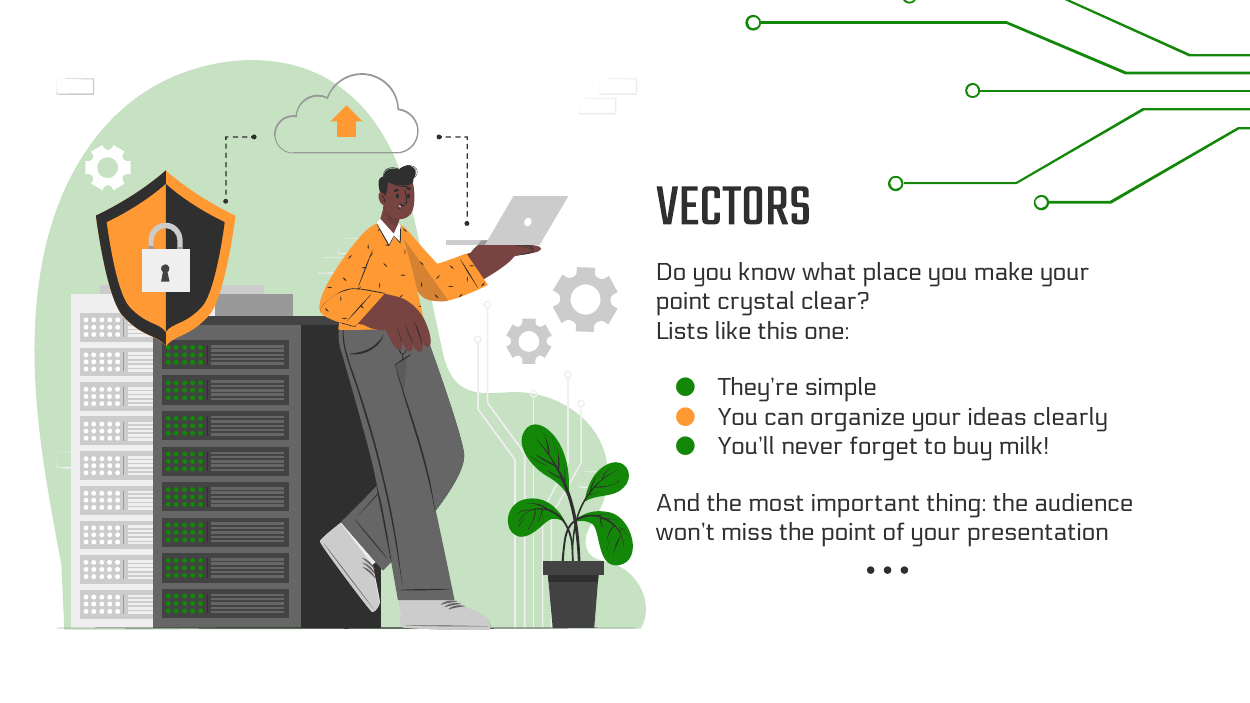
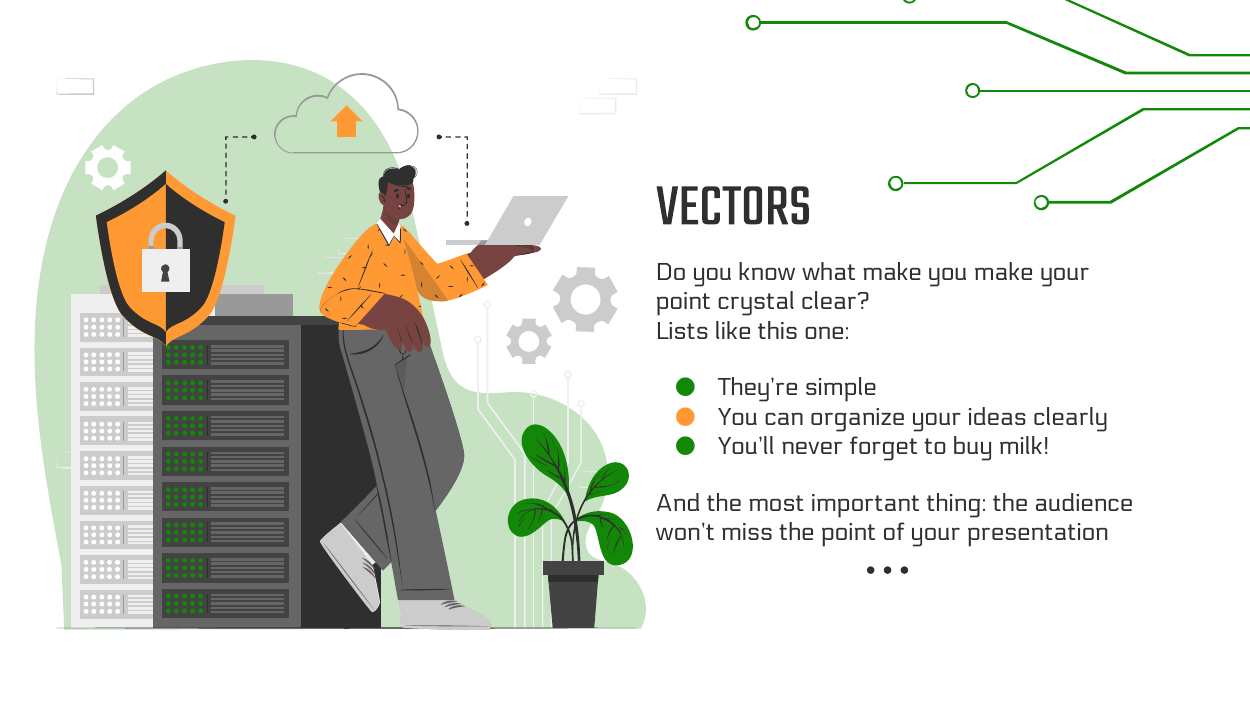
what place: place -> make
